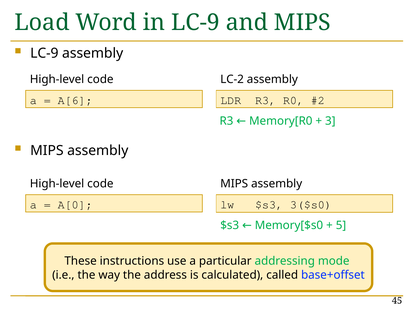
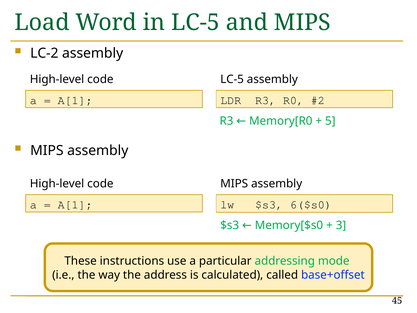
in LC-9: LC-9 -> LC-5
LC-9 at (44, 53): LC-9 -> LC-2
code LC-2: LC-2 -> LC-5
A[6 at (75, 100): A[6 -> A[1
3: 3 -> 5
A[0 at (75, 204): A[0 -> A[1
3($s0: 3($s0 -> 6($s0
5: 5 -> 3
